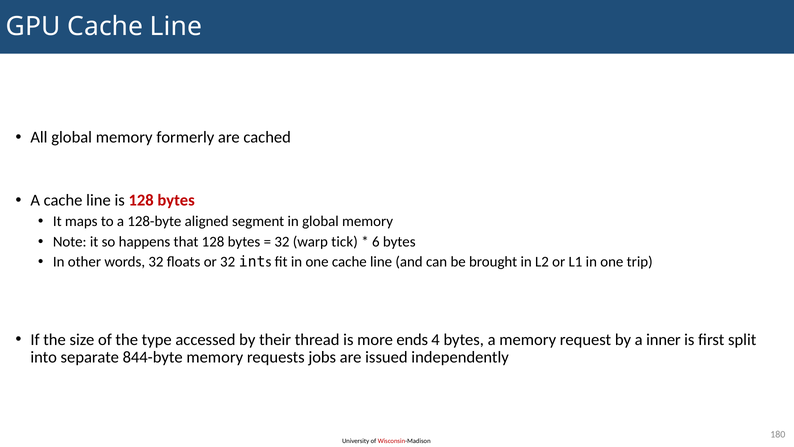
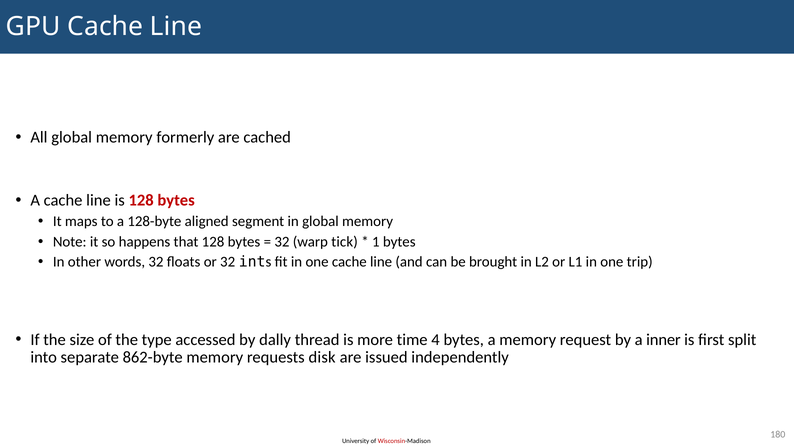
6: 6 -> 1
their: their -> dally
ends: ends -> time
844-byte: 844-byte -> 862-byte
jobs: jobs -> disk
